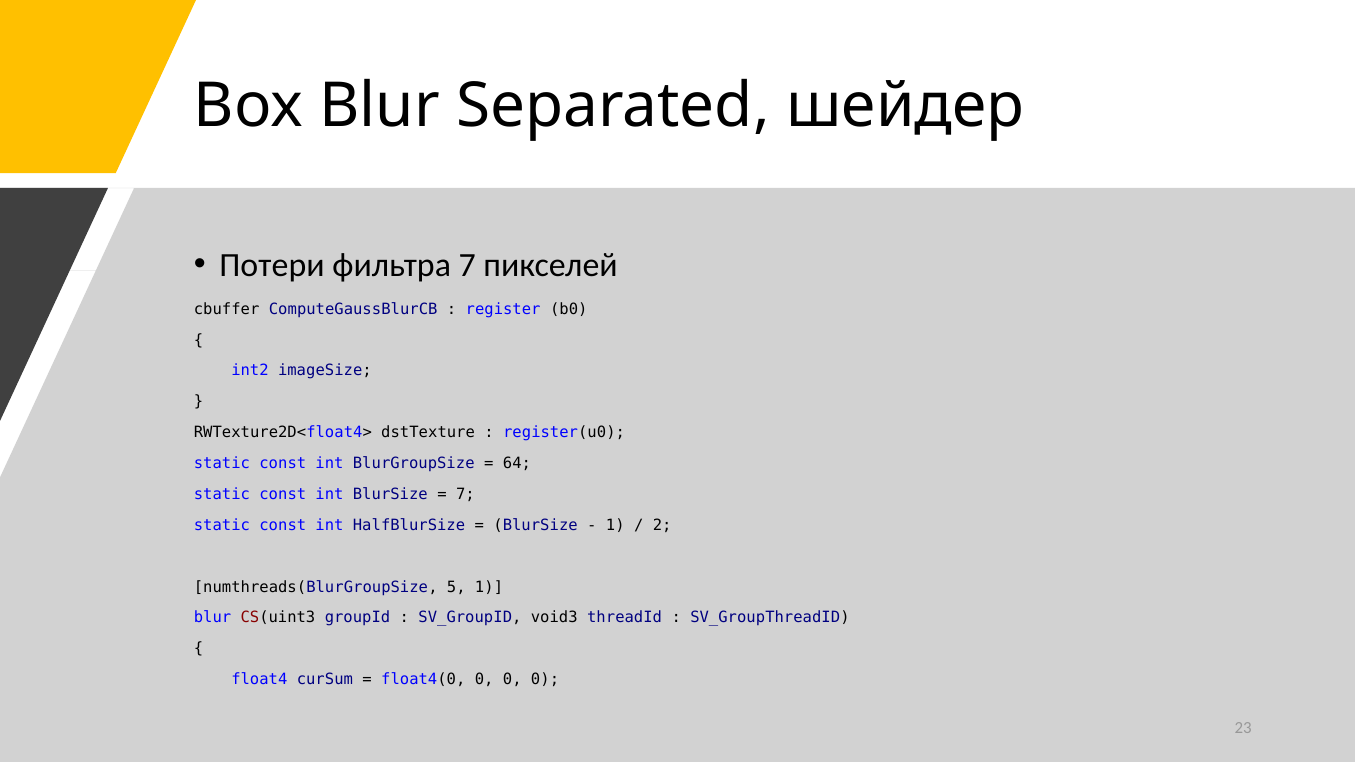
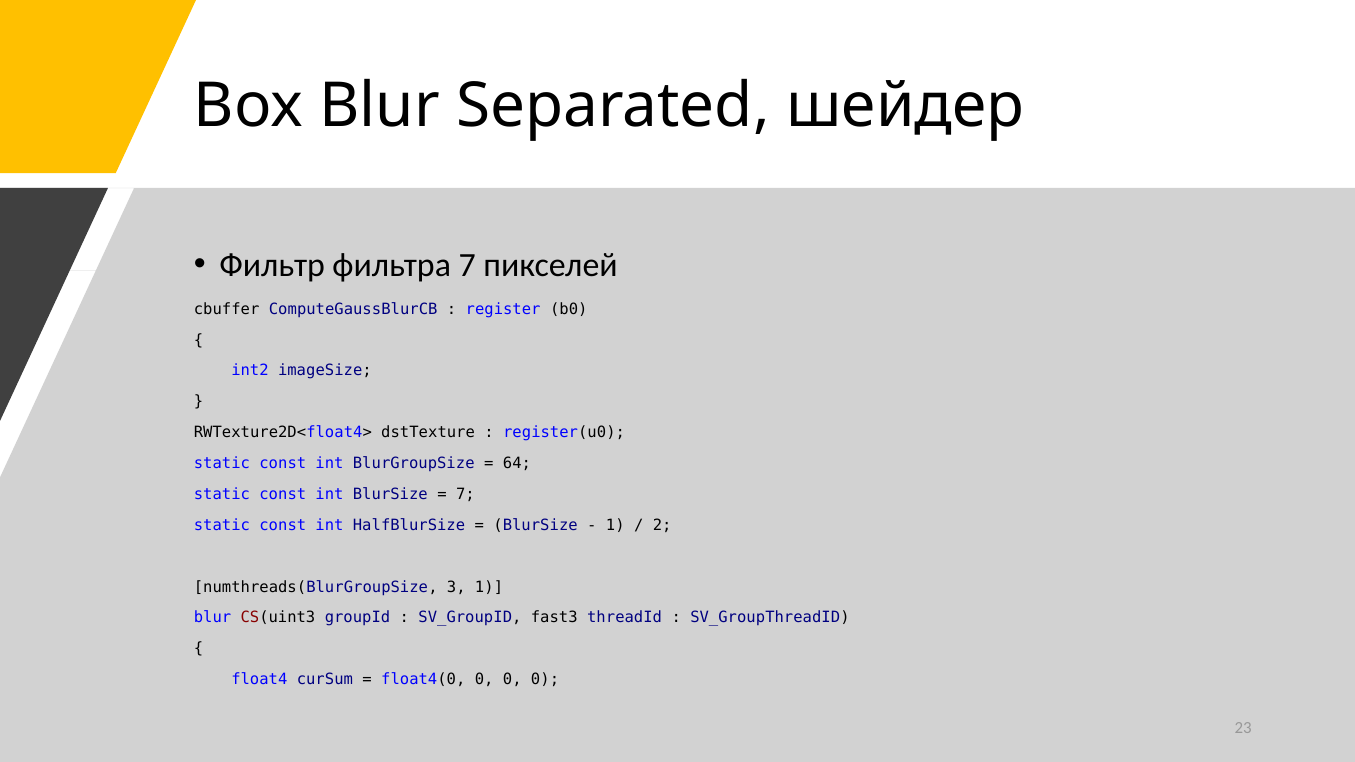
Потери: Потери -> Фильтр
5: 5 -> 3
void3: void3 -> fast3
